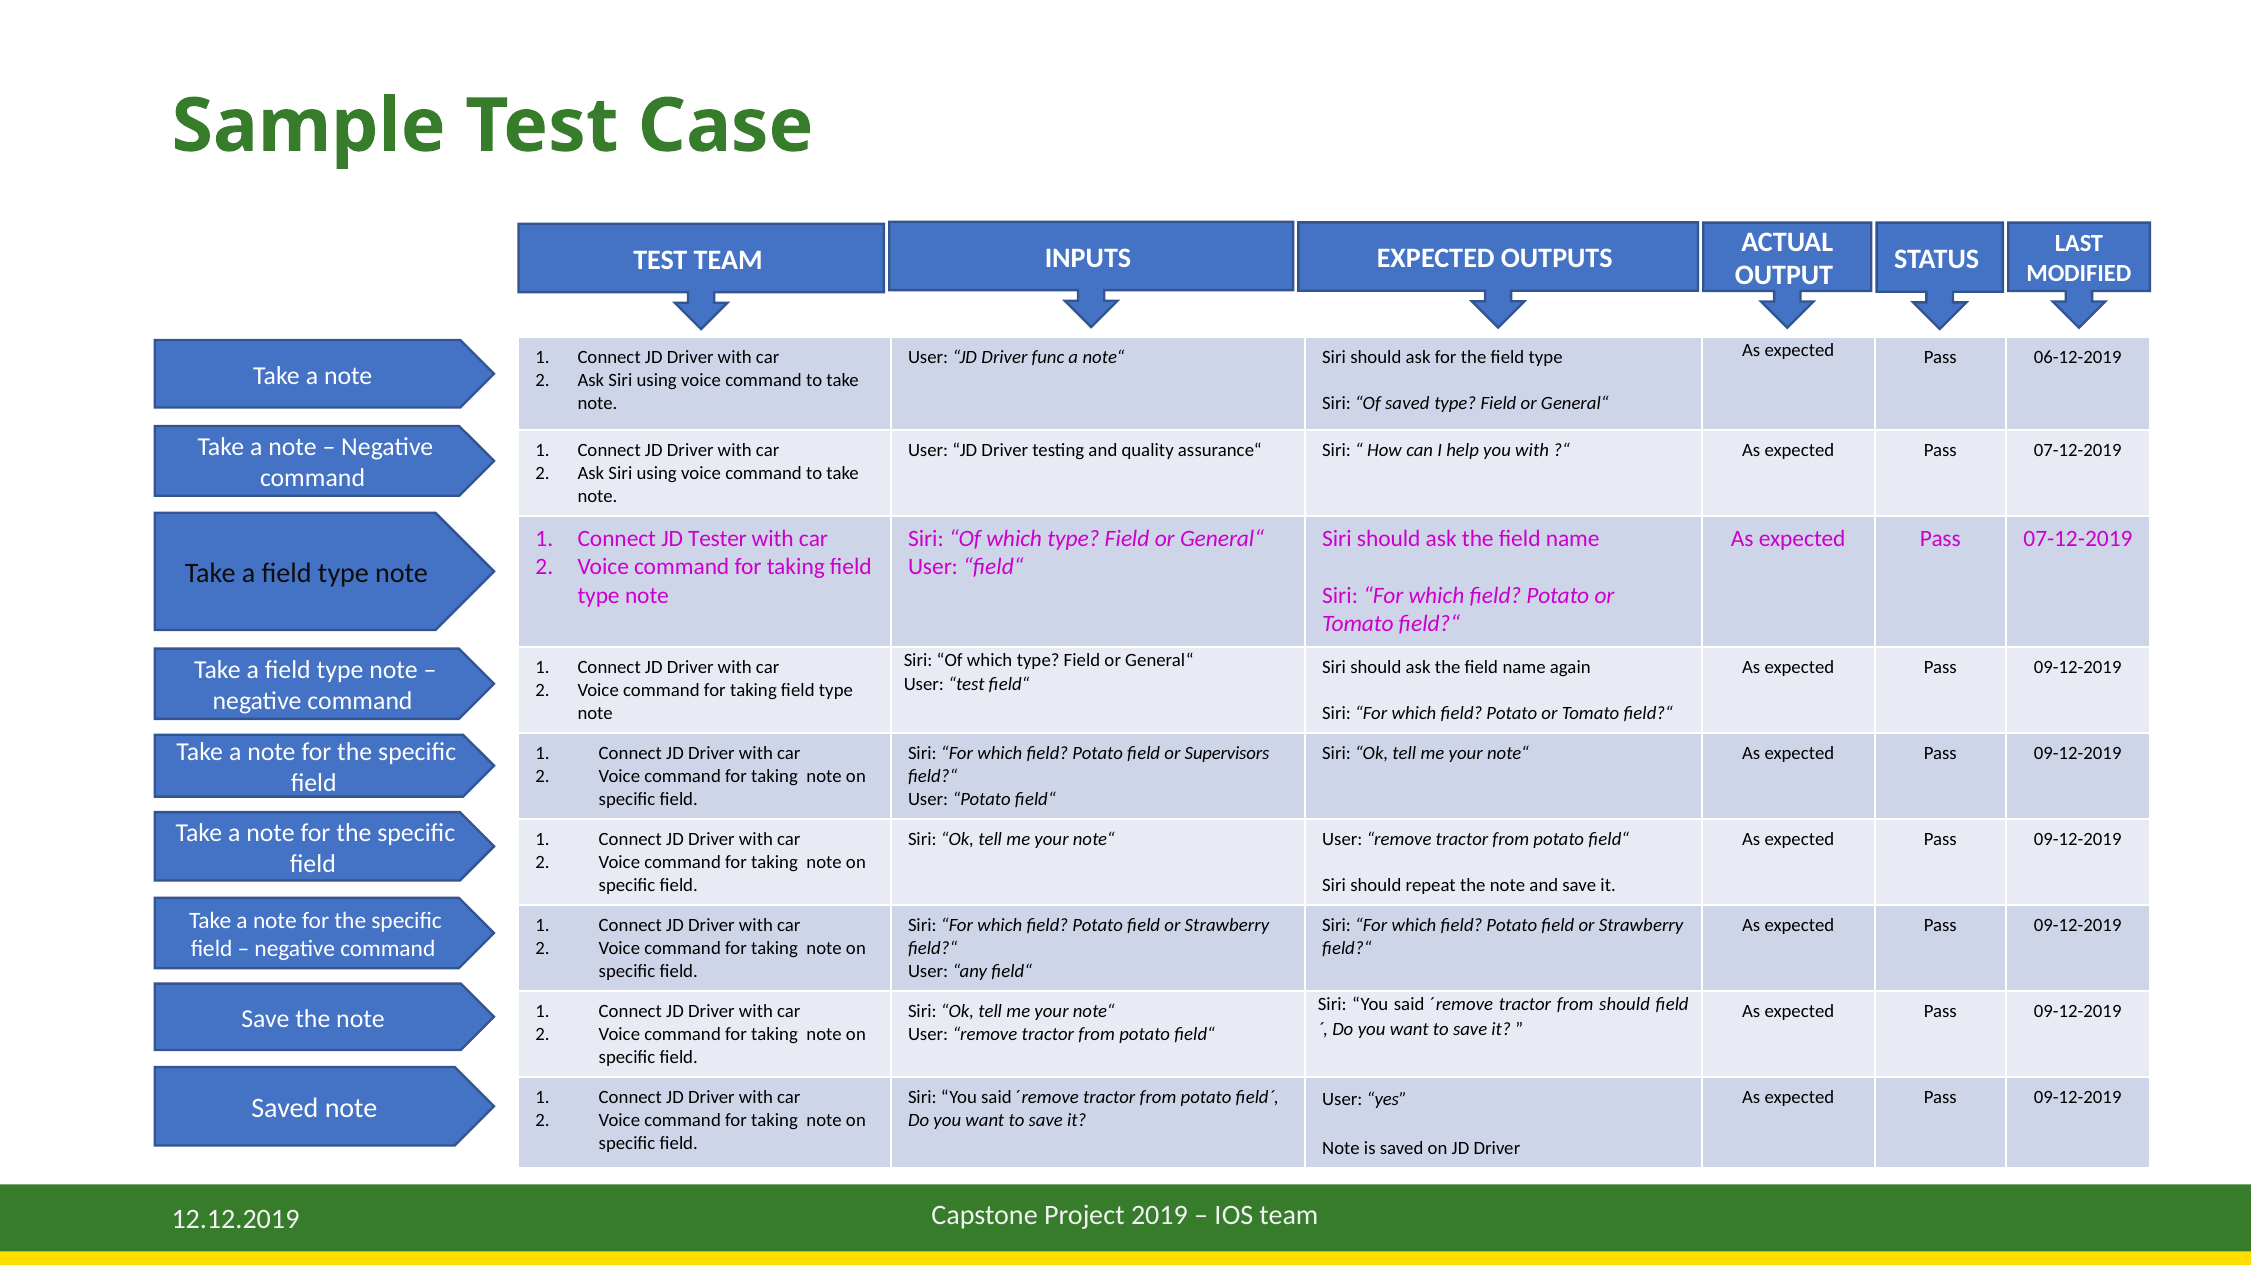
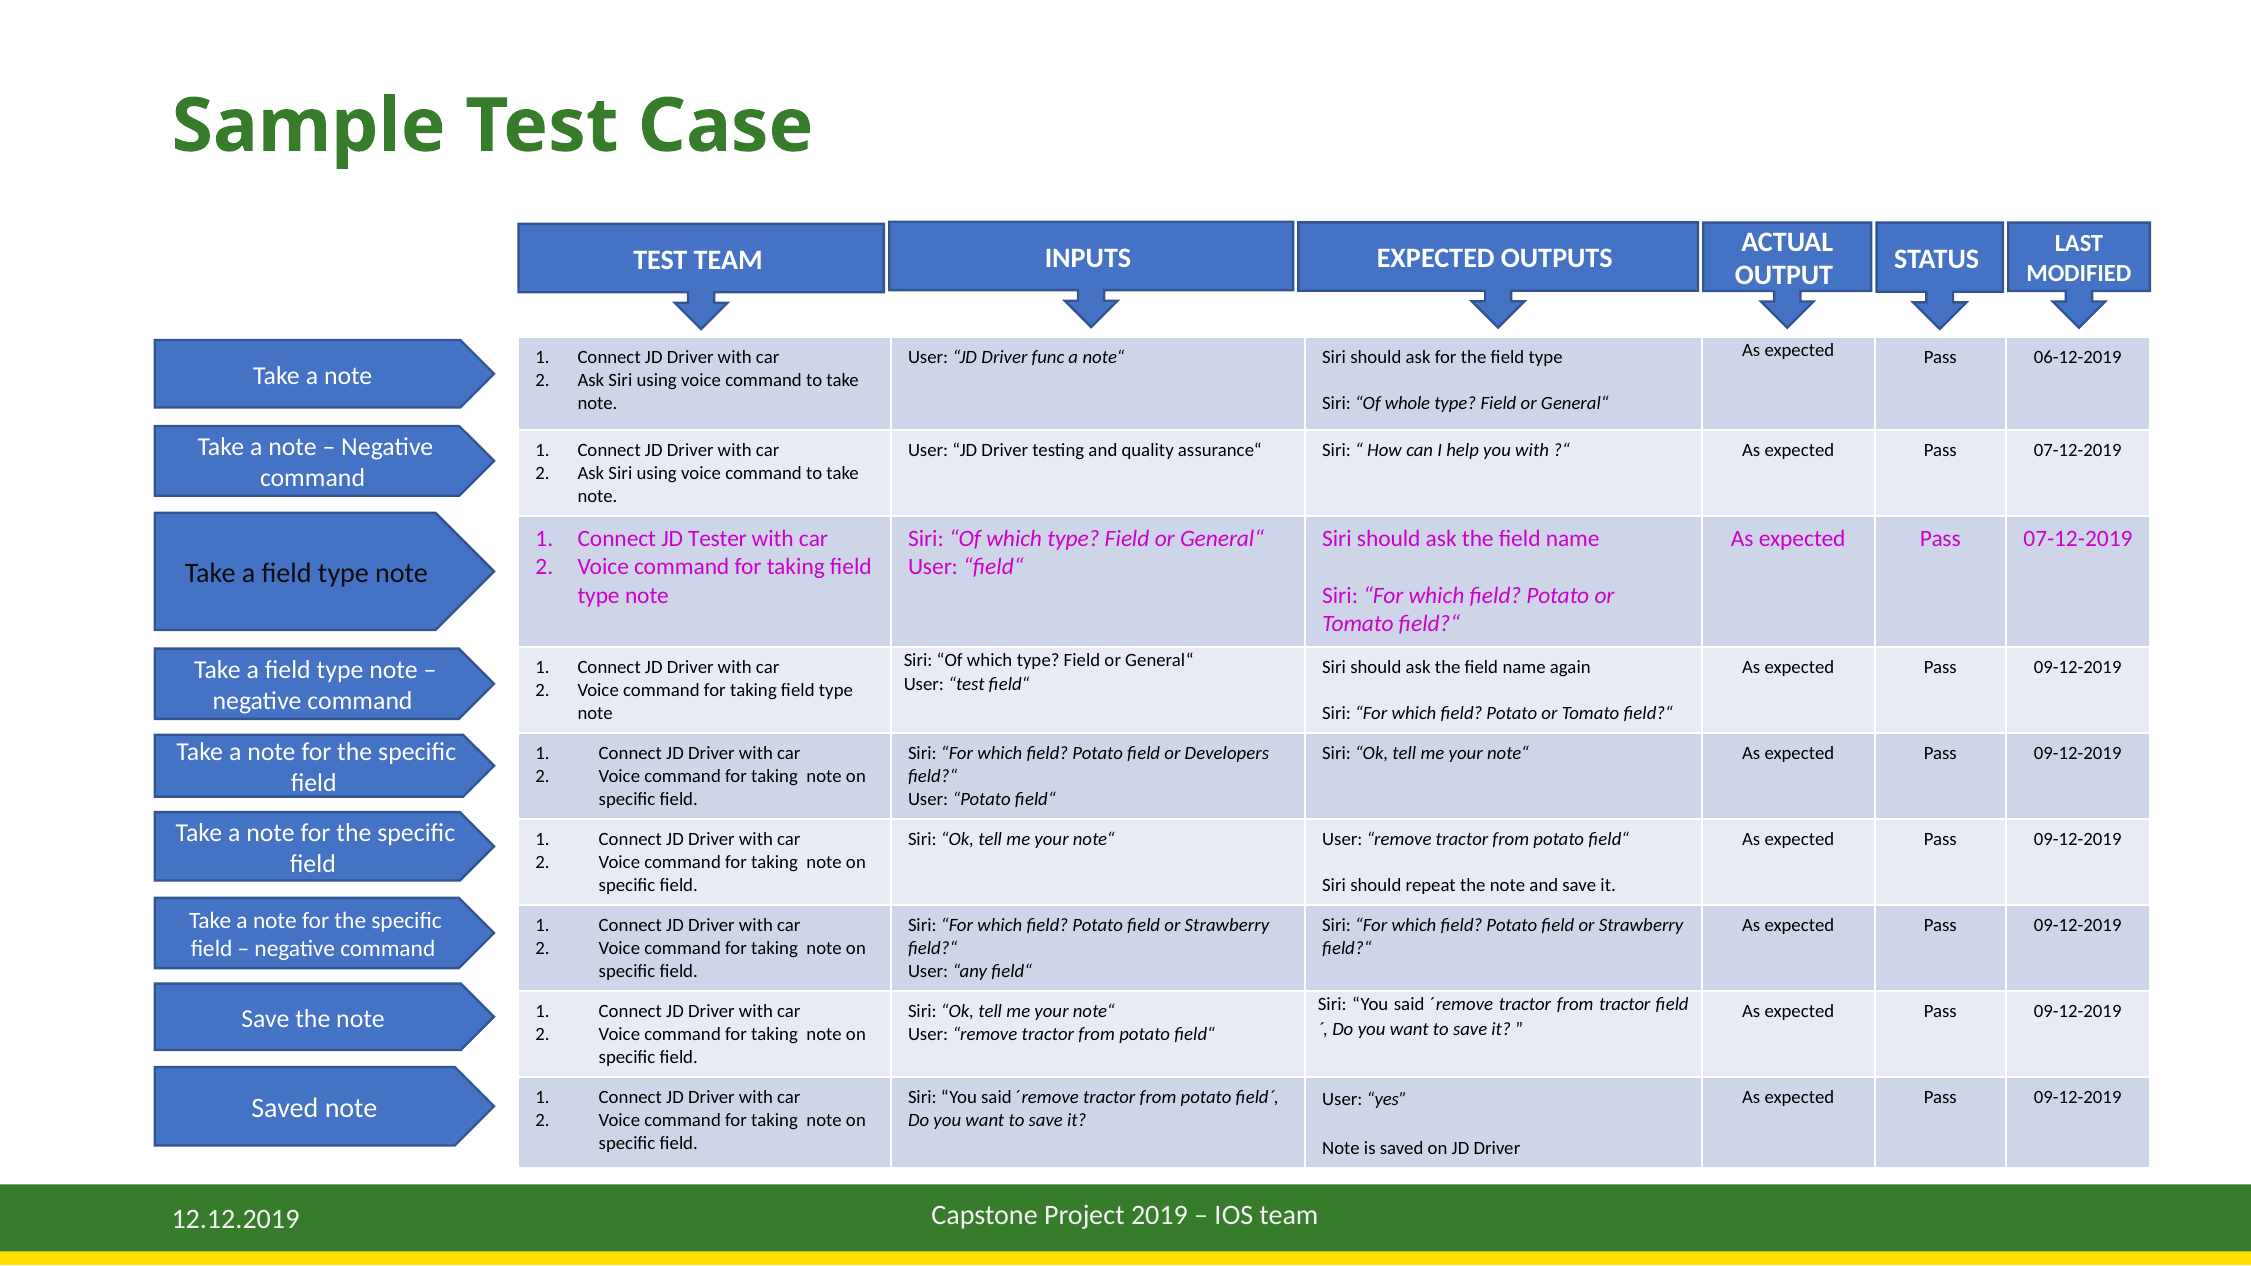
Of saved: saved -> whole
Supervisors: Supervisors -> Developers
from should: should -> tractor
